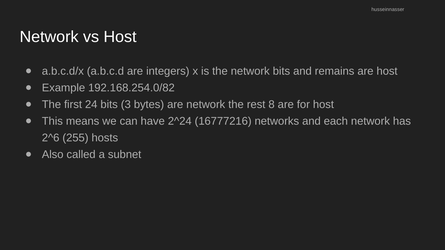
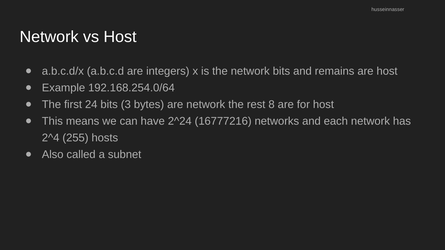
192.168.254.0/82: 192.168.254.0/82 -> 192.168.254.0/64
2^6: 2^6 -> 2^4
